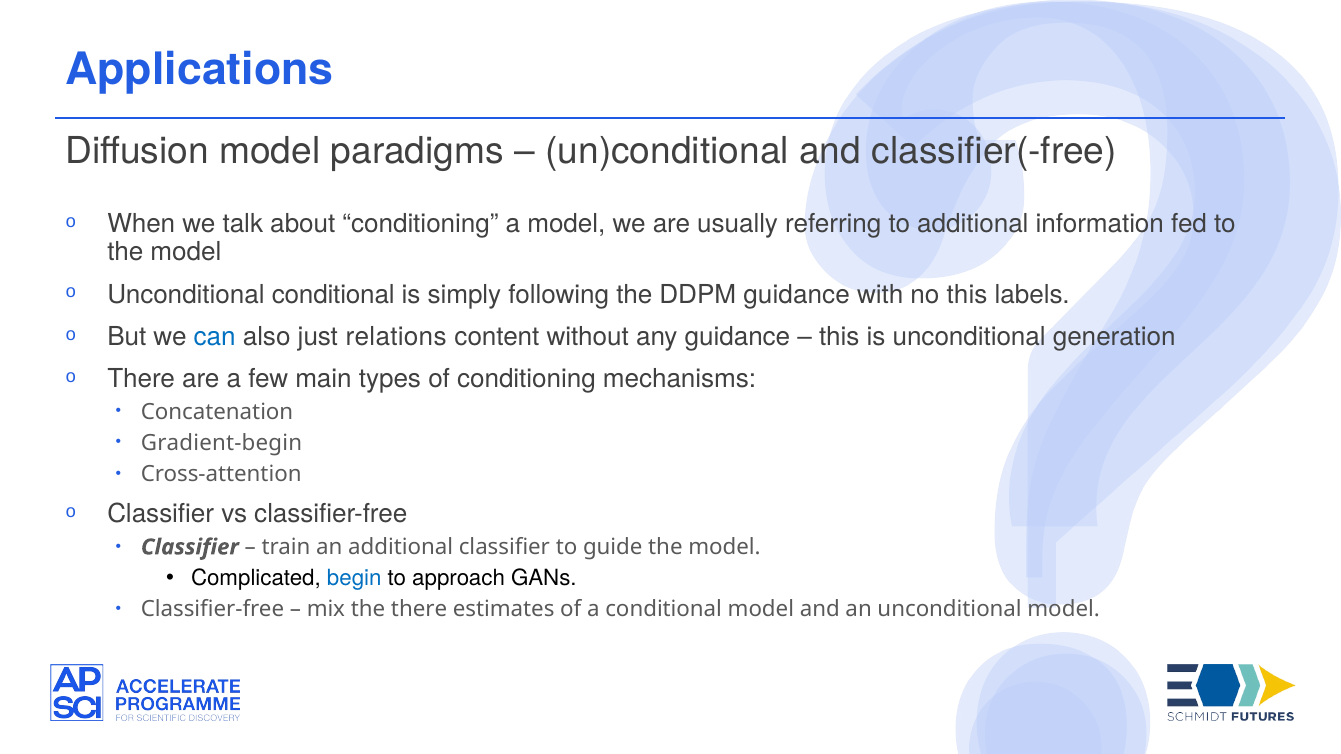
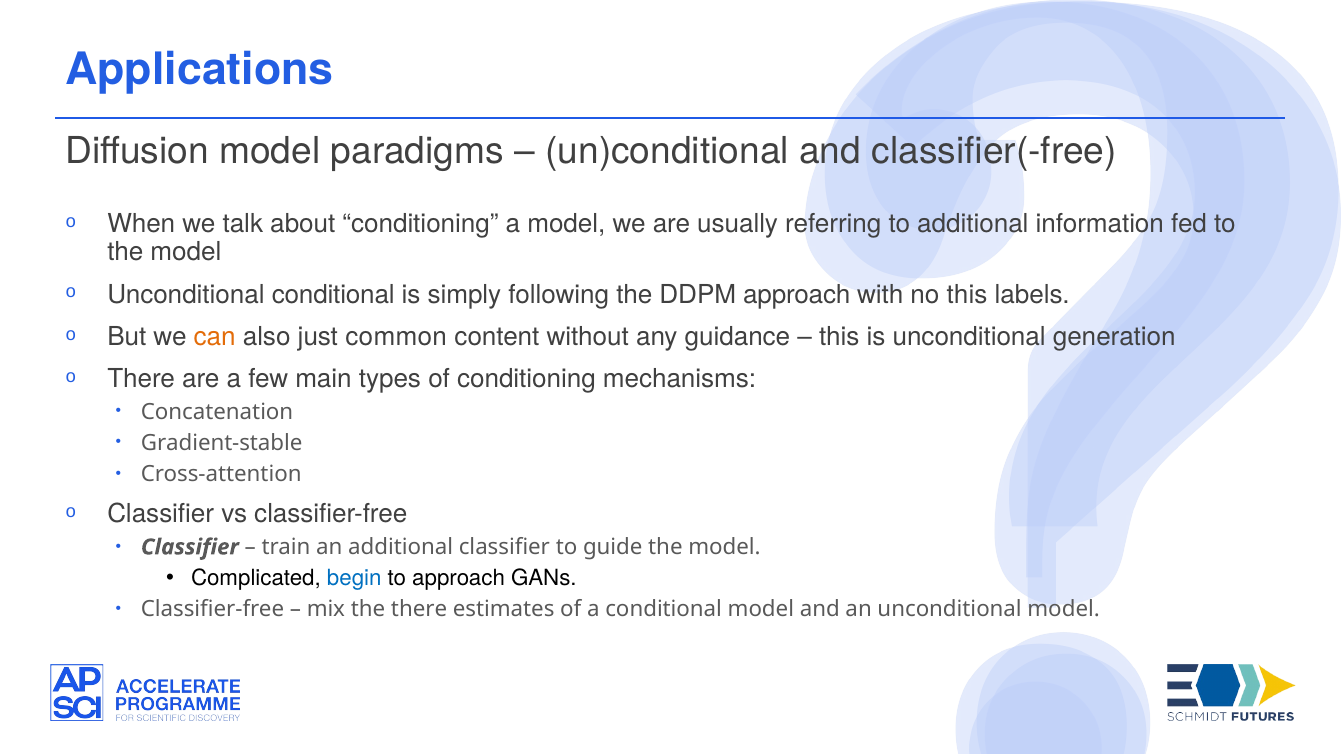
DDPM guidance: guidance -> approach
can colour: blue -> orange
relations: relations -> common
Gradient-begin: Gradient-begin -> Gradient-stable
